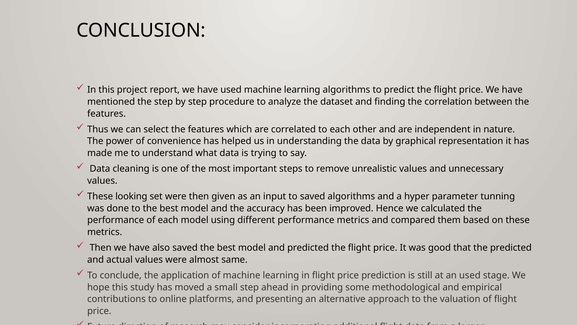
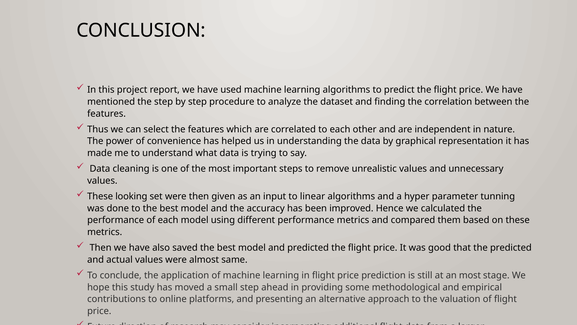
to saved: saved -> linear
an used: used -> most
